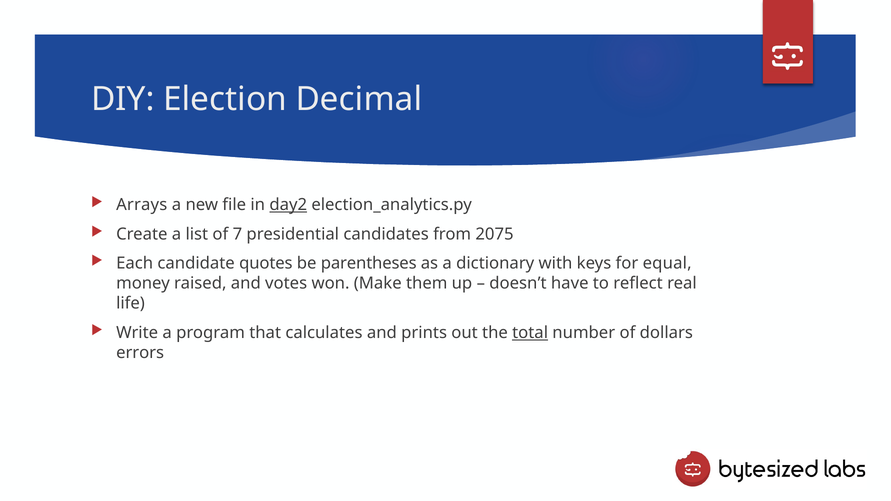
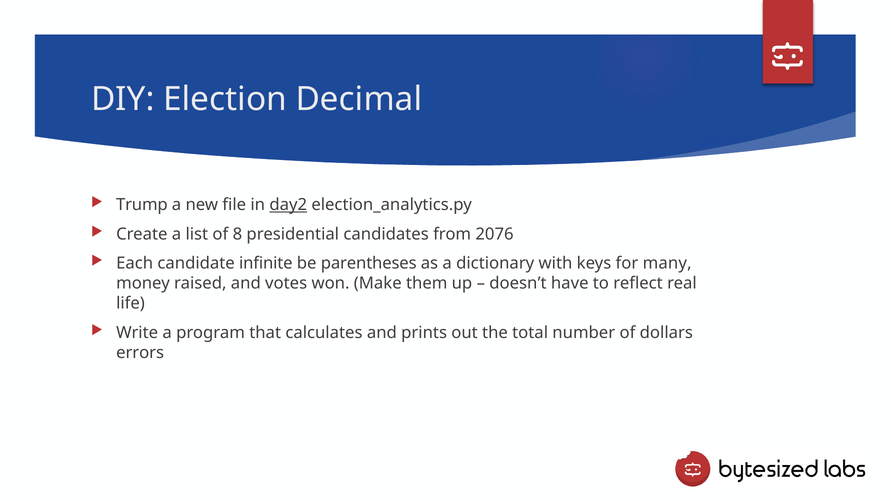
Arrays: Arrays -> Trump
7: 7 -> 8
2075: 2075 -> 2076
quotes: quotes -> infinite
equal: equal -> many
total underline: present -> none
